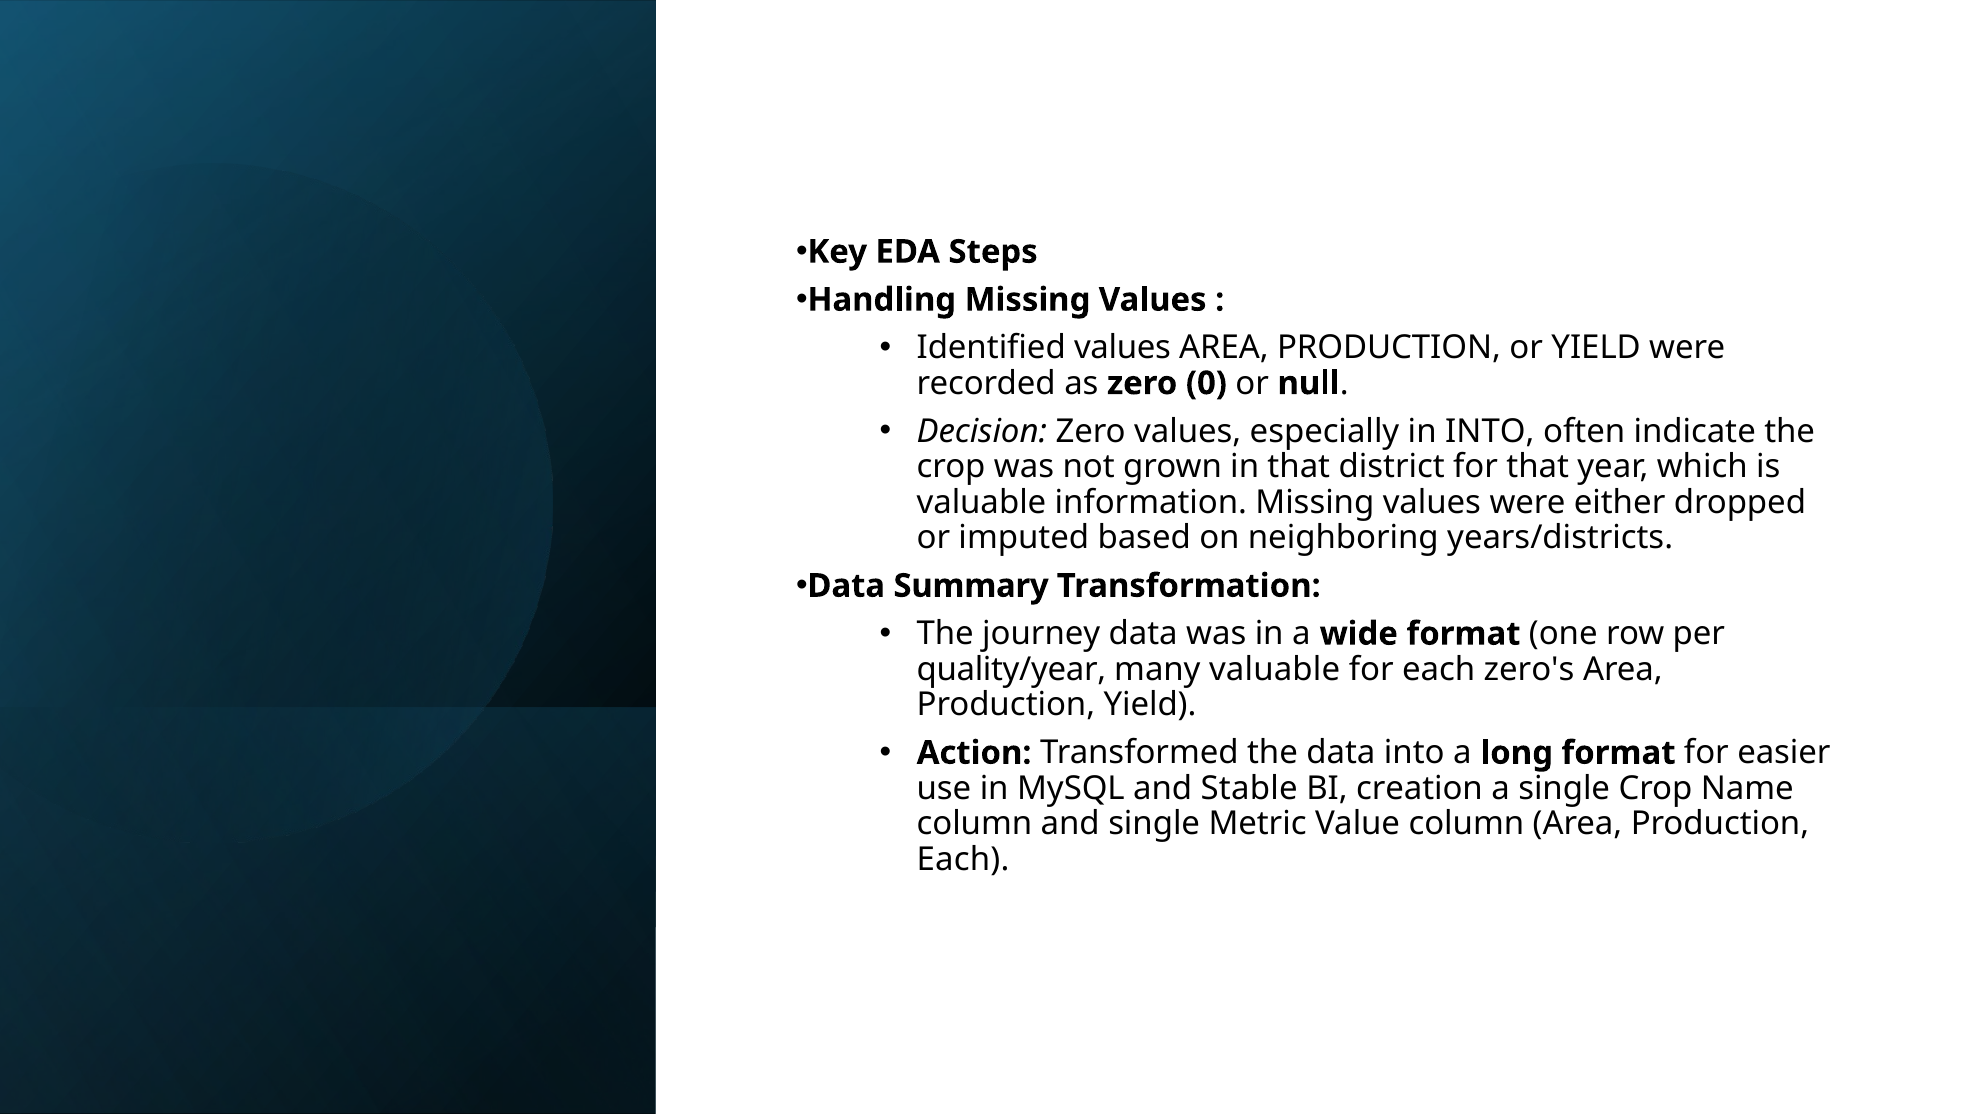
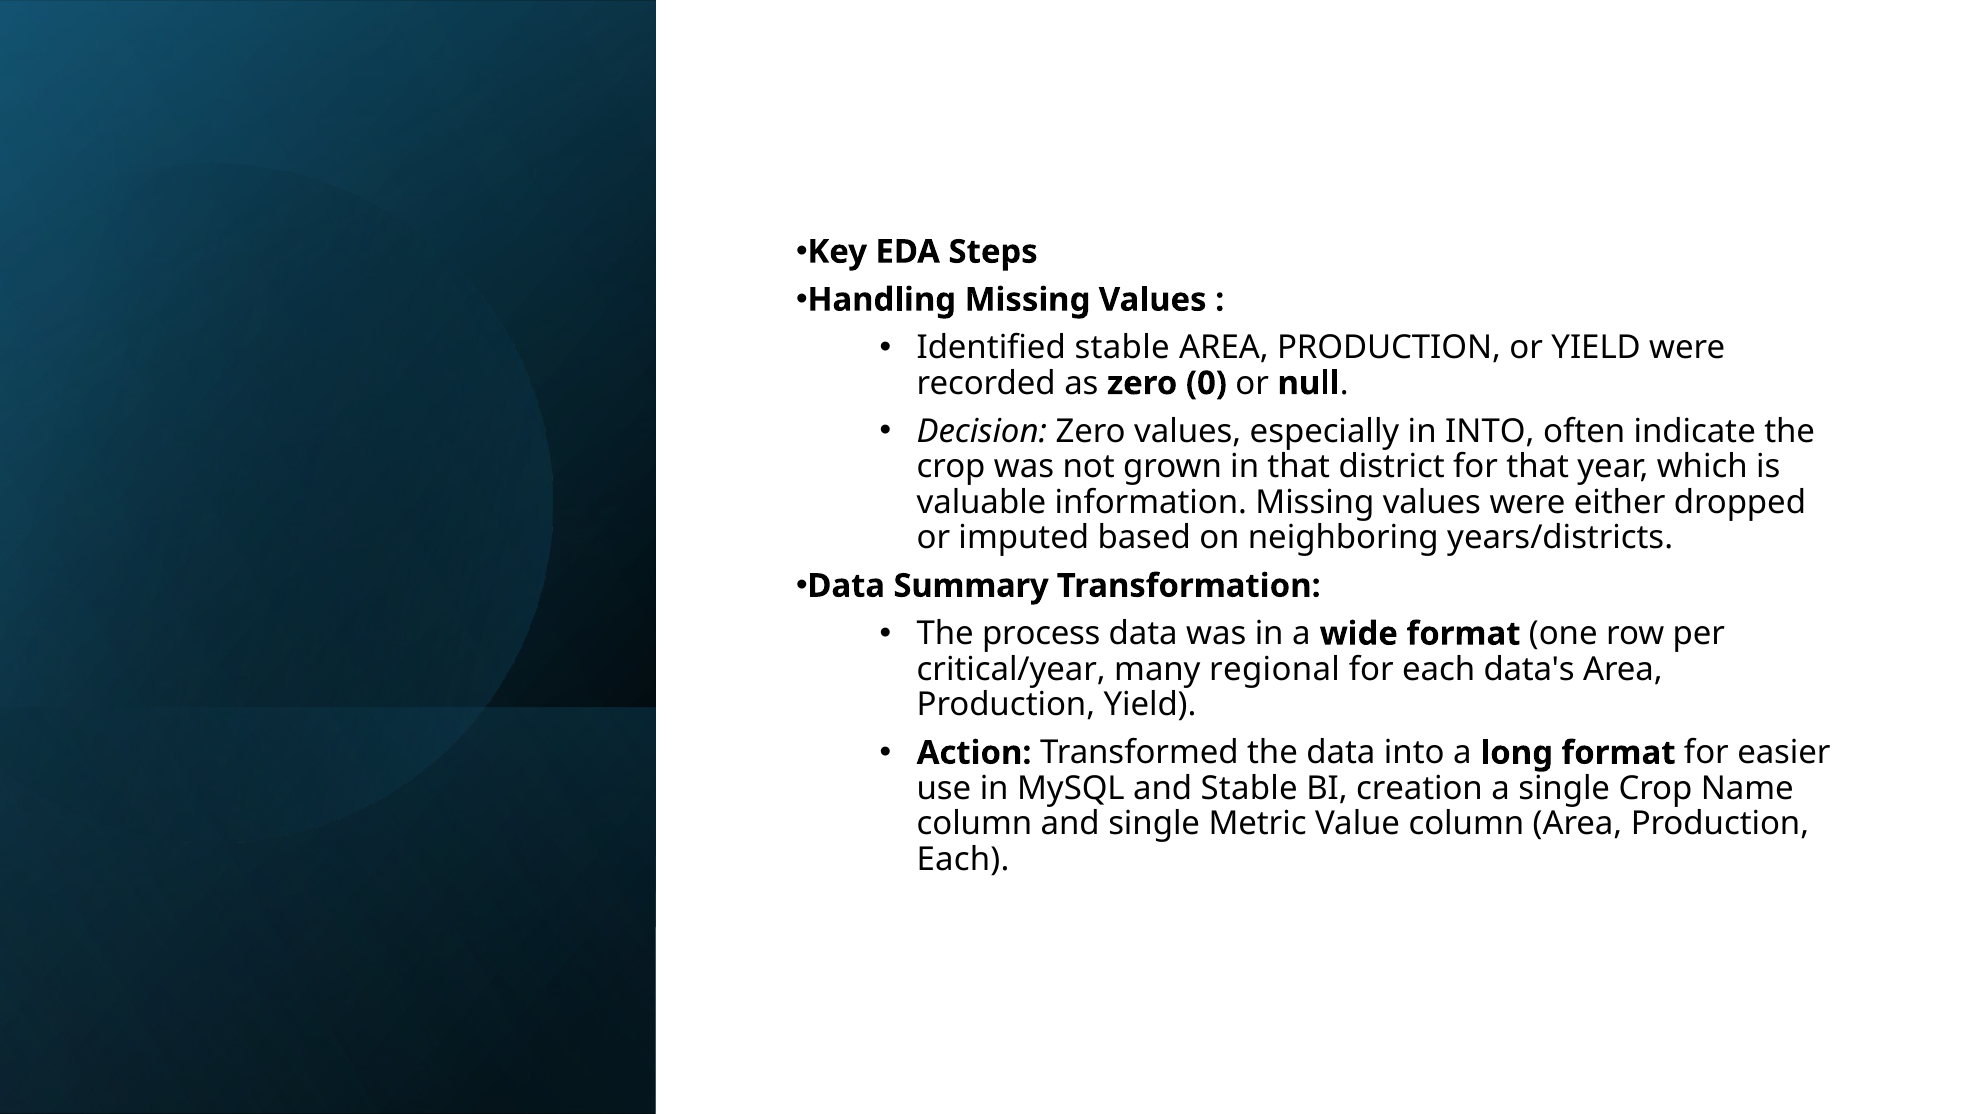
Identified values: values -> stable
journey: journey -> process
quality/year: quality/year -> critical/year
many valuable: valuable -> regional
zero's: zero's -> data's
